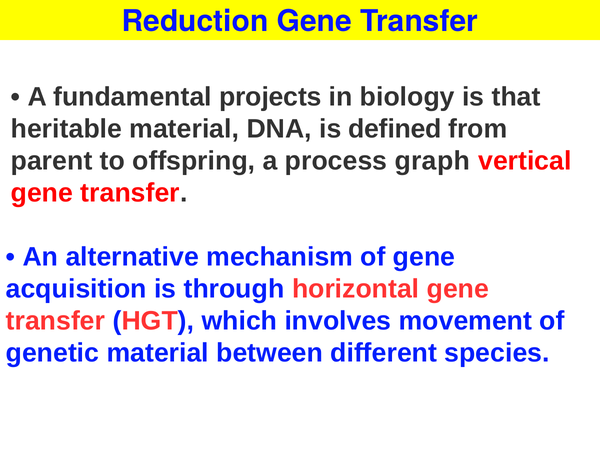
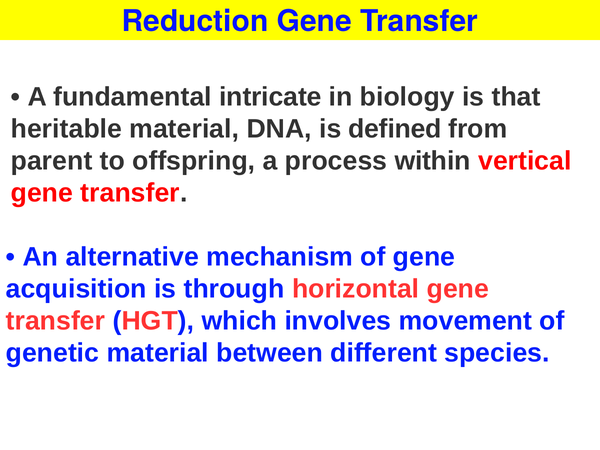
projects: projects -> intricate
graph: graph -> within
